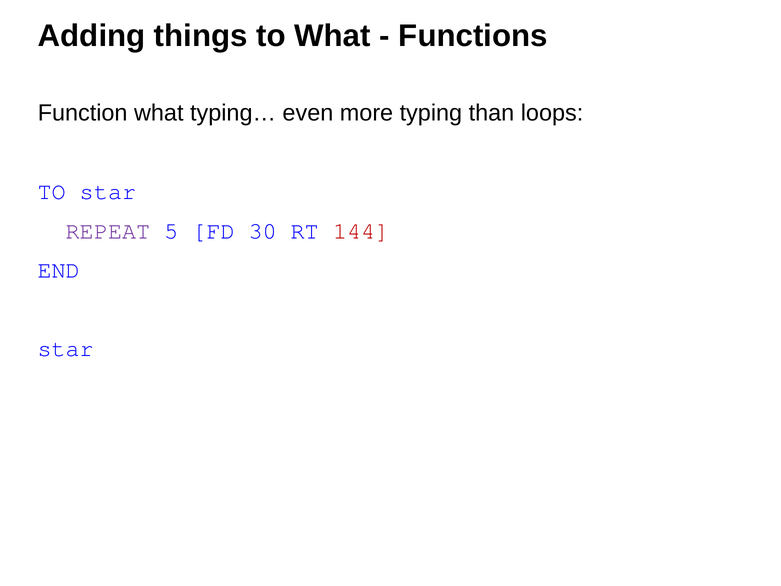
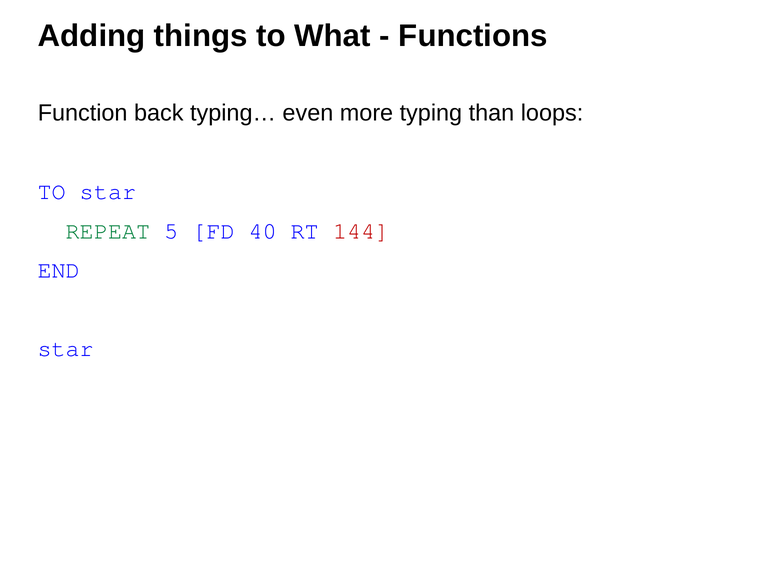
Function what: what -> back
REPEAT colour: purple -> green
30: 30 -> 40
